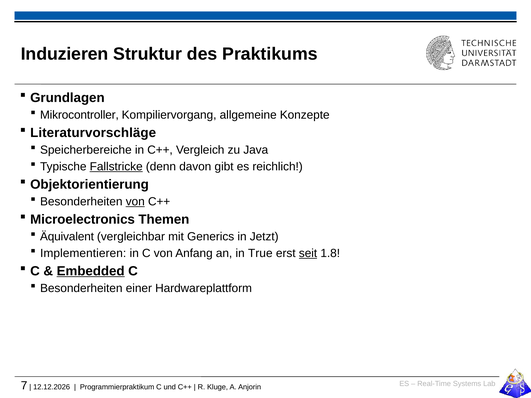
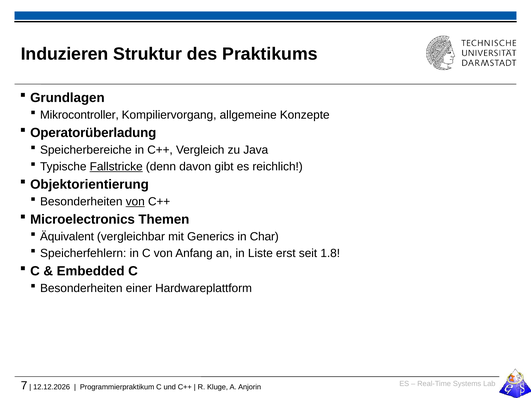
Literaturvorschläge: Literaturvorschläge -> Operatorüberladung
Jetzt: Jetzt -> Char
Implementieren: Implementieren -> Speicherfehlern
True: True -> Liste
seit underline: present -> none
Embedded underline: present -> none
